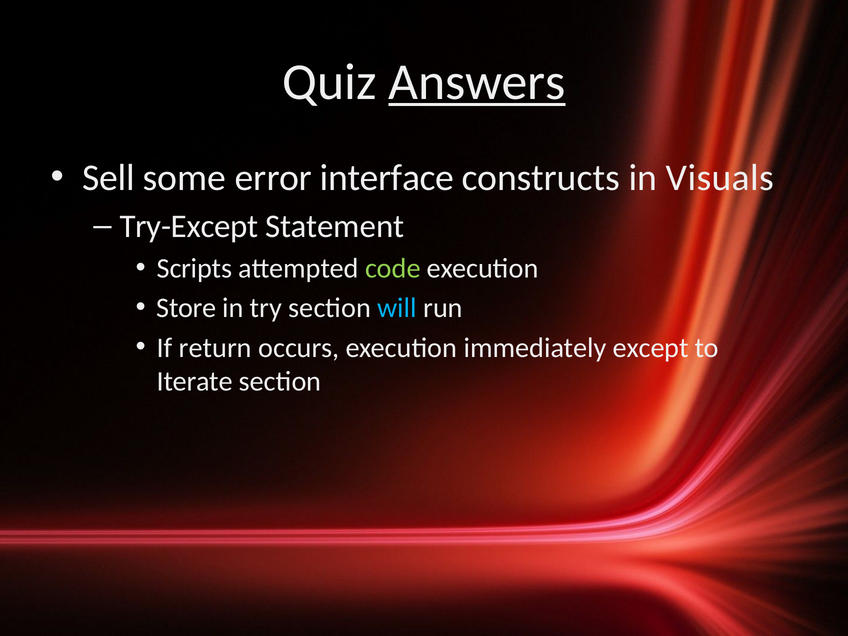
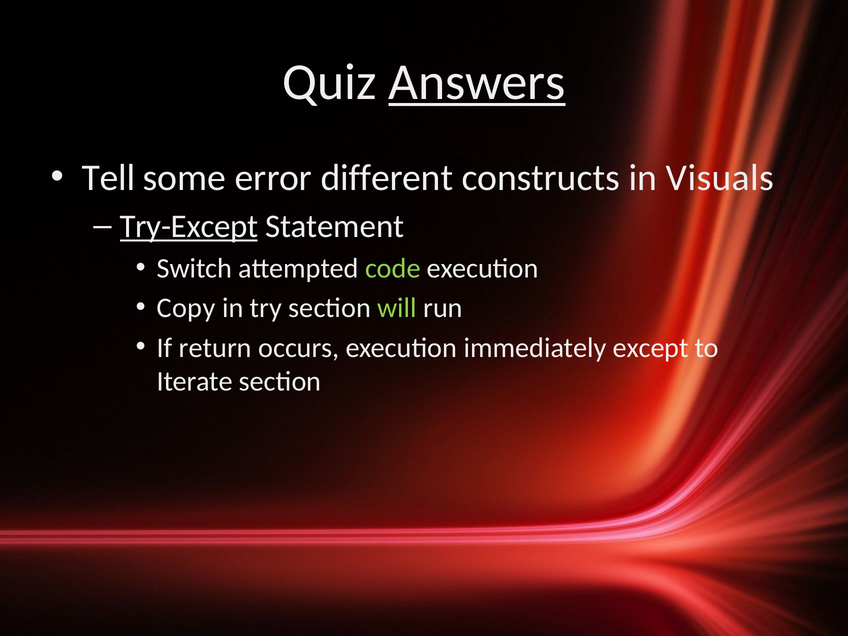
Sell: Sell -> Tell
interface: interface -> different
Try-Except underline: none -> present
Scripts: Scripts -> Switch
Store: Store -> Copy
will colour: light blue -> light green
